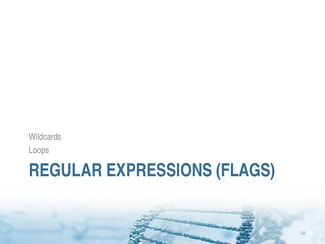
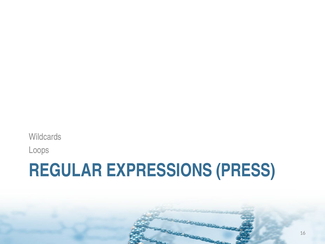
FLAGS: FLAGS -> PRESS
